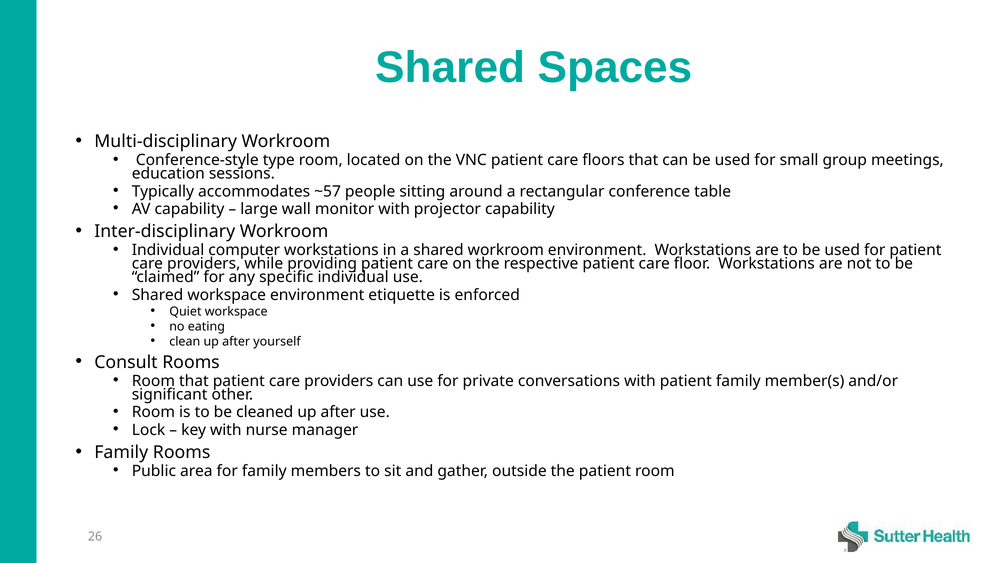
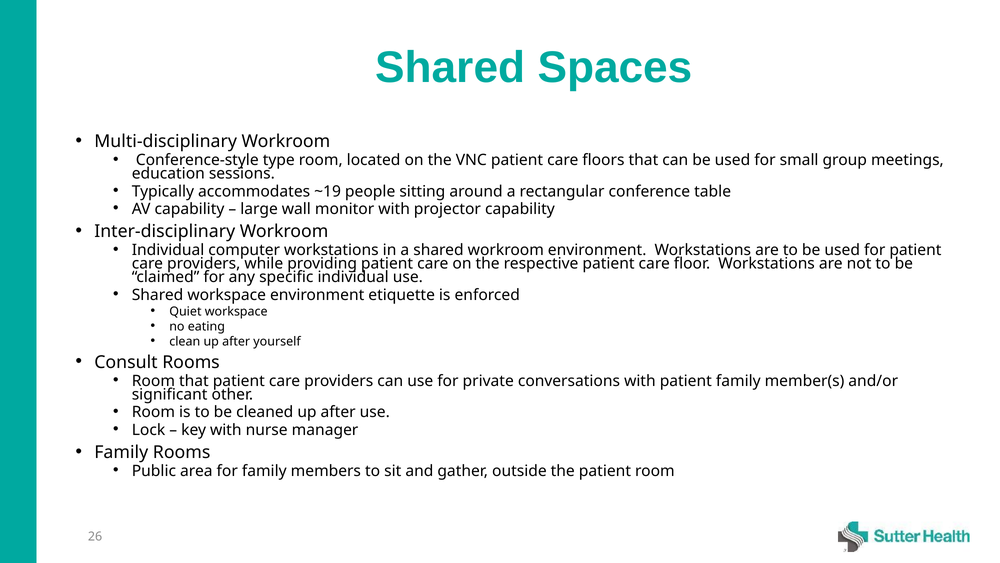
~57: ~57 -> ~19
